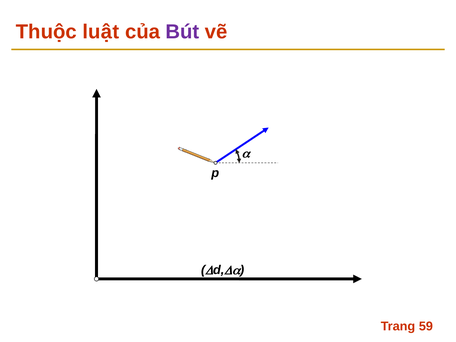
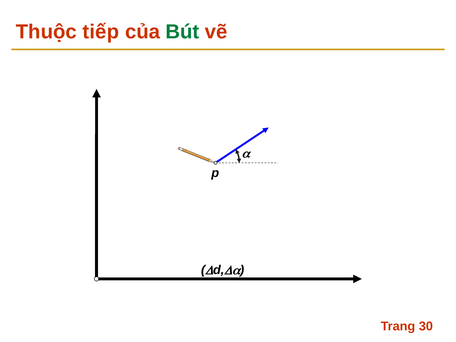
luật: luật -> tiếp
Bút colour: purple -> green
59: 59 -> 30
